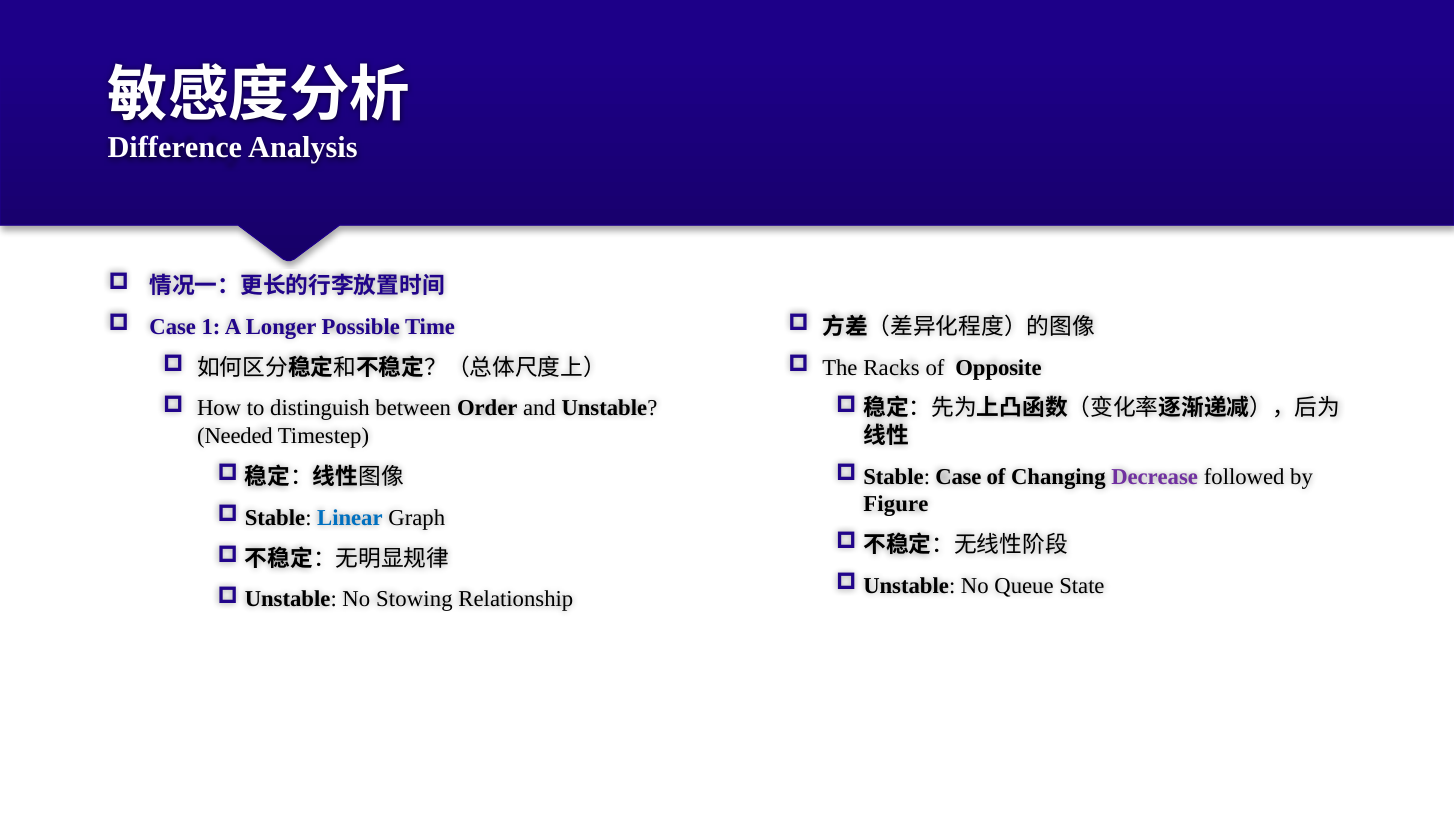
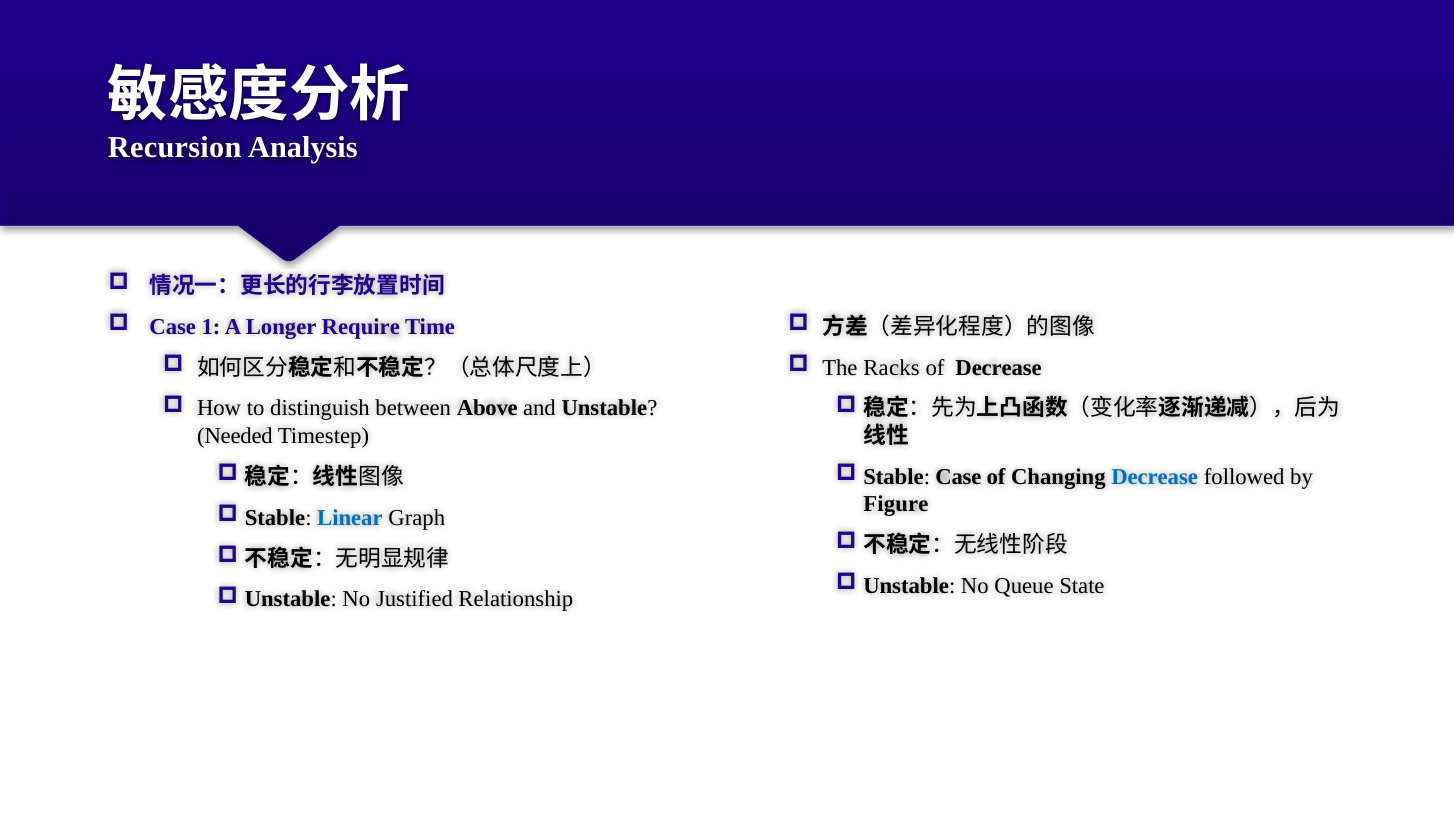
Difference: Difference -> Recursion
Possible: Possible -> Require
of Opposite: Opposite -> Decrease
Order: Order -> Above
Decrease at (1155, 477) colour: purple -> blue
Stowing: Stowing -> Justified
